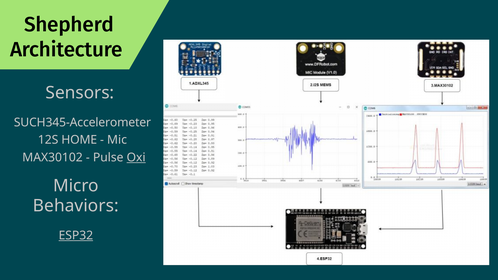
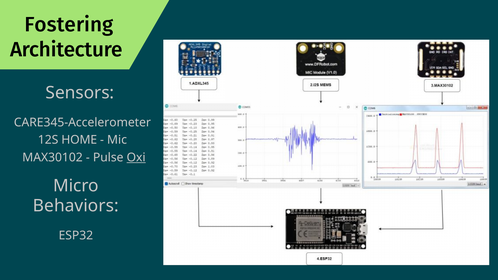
Shepherd: Shepherd -> Fostering
SUCH345-Accelerometer: SUCH345-Accelerometer -> CARE345-Accelerometer
ESP32 underline: present -> none
